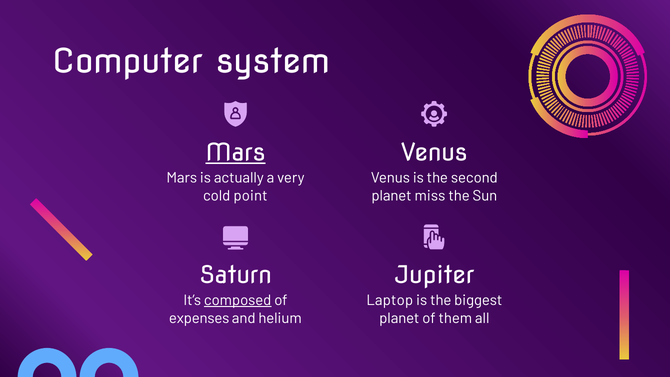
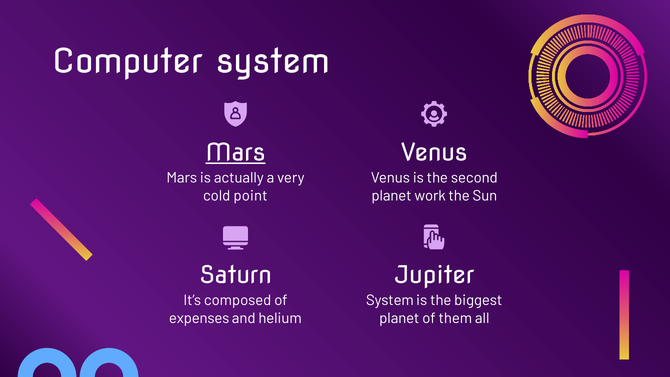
miss: miss -> work
composed underline: present -> none
Laptop at (390, 300): Laptop -> System
